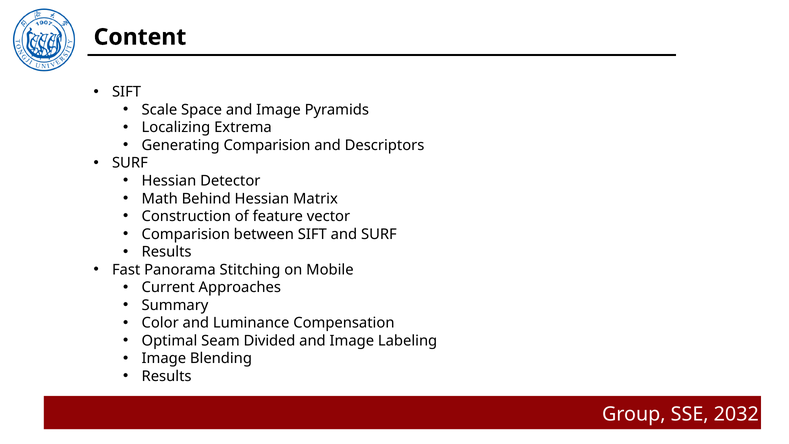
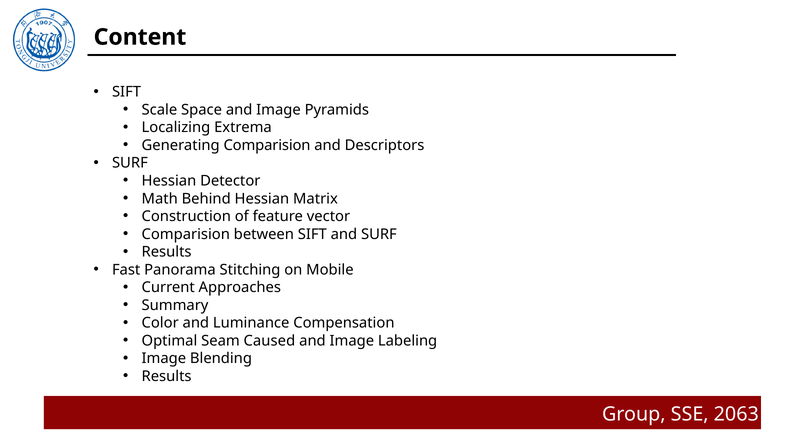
Divided: Divided -> Caused
2032: 2032 -> 2063
